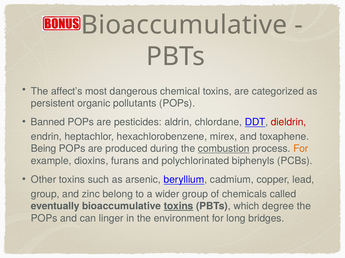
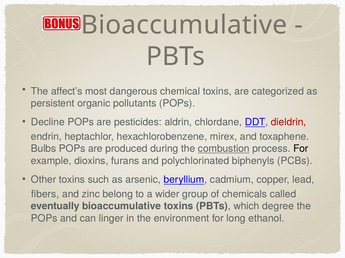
Banned: Banned -> Decline
Being: Being -> Bulbs
For at (301, 149) colour: orange -> black
group at (45, 195): group -> fibers
toxins at (179, 207) underline: present -> none
bridges: bridges -> ethanol
